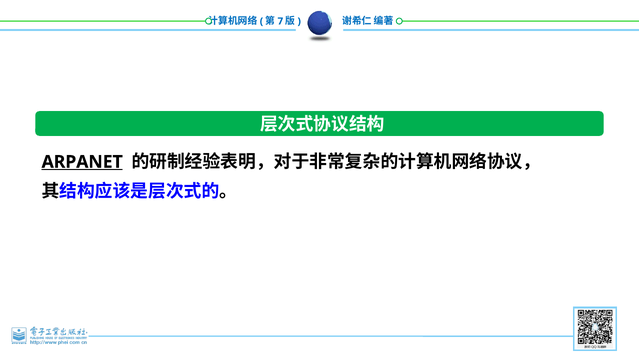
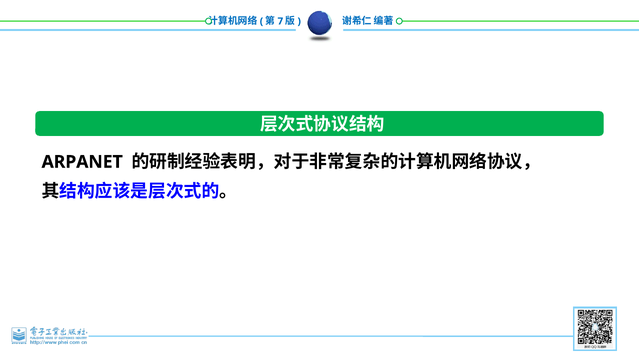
ARPANET underline: present -> none
